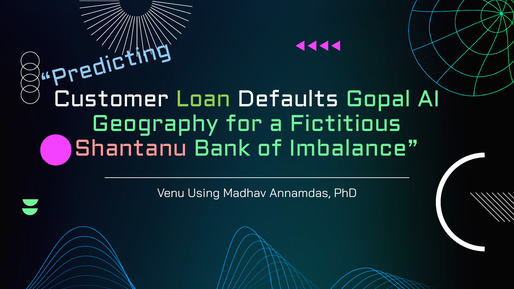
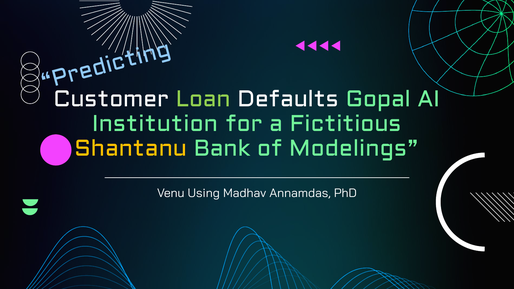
Geography: Geography -> Institution
Shantanu colour: pink -> yellow
Imbalance: Imbalance -> Modelings
